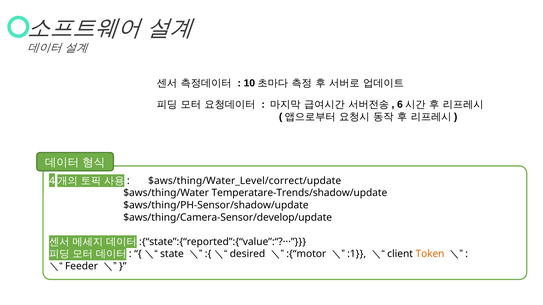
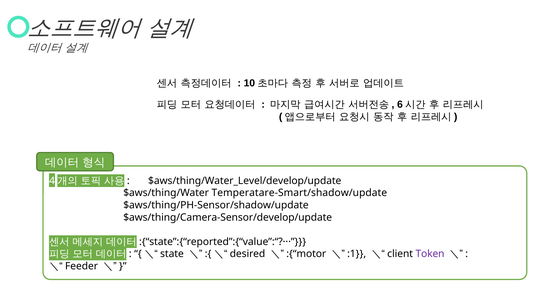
$aws/thing/Water_Level/correct/update: $aws/thing/Water_Level/correct/update -> $aws/thing/Water_Level/develop/update
Temperatare-Trends/shadow/update: Temperatare-Trends/shadow/update -> Temperatare-Smart/shadow/update
Token colour: orange -> purple
